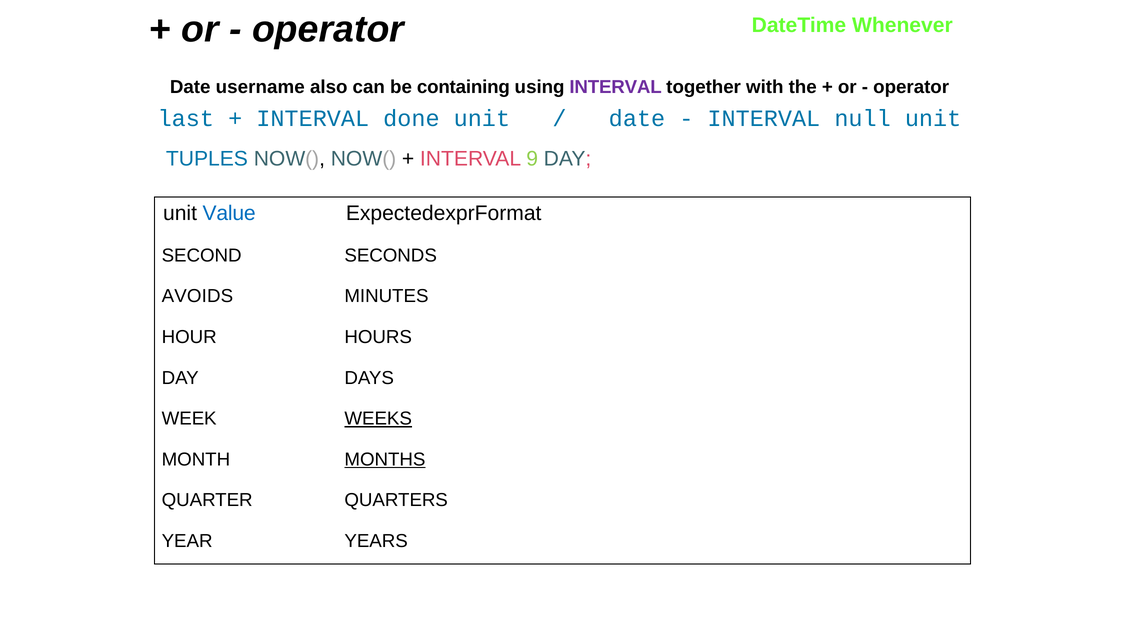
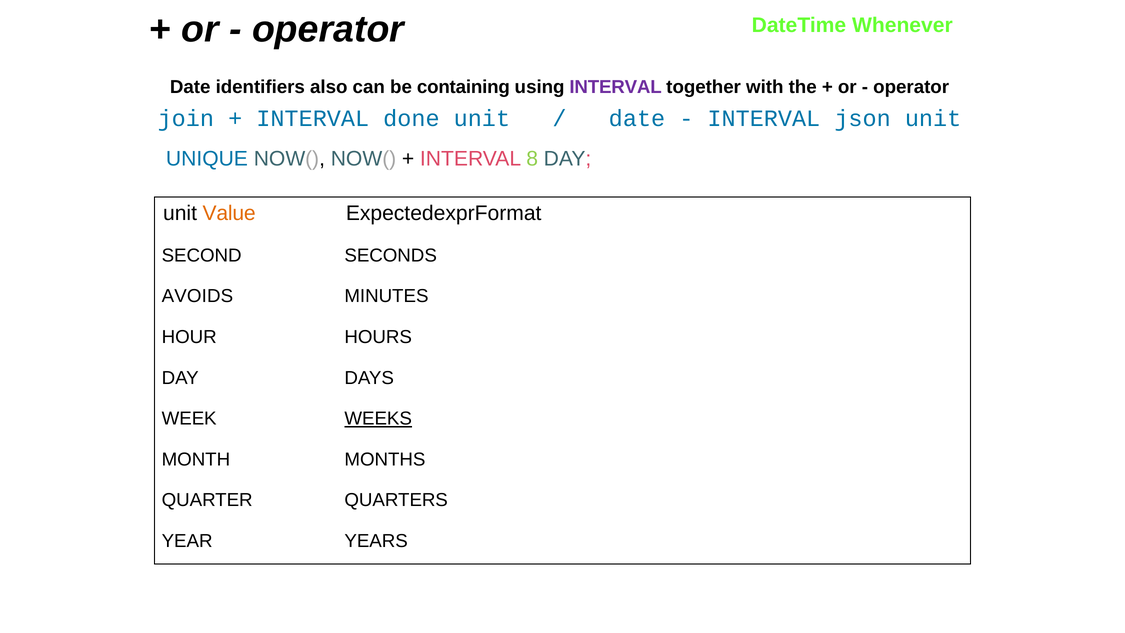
username: username -> identifiers
last: last -> join
null: null -> json
TUPLES: TUPLES -> UNIQUE
9: 9 -> 8
Value colour: blue -> orange
MONTHS underline: present -> none
